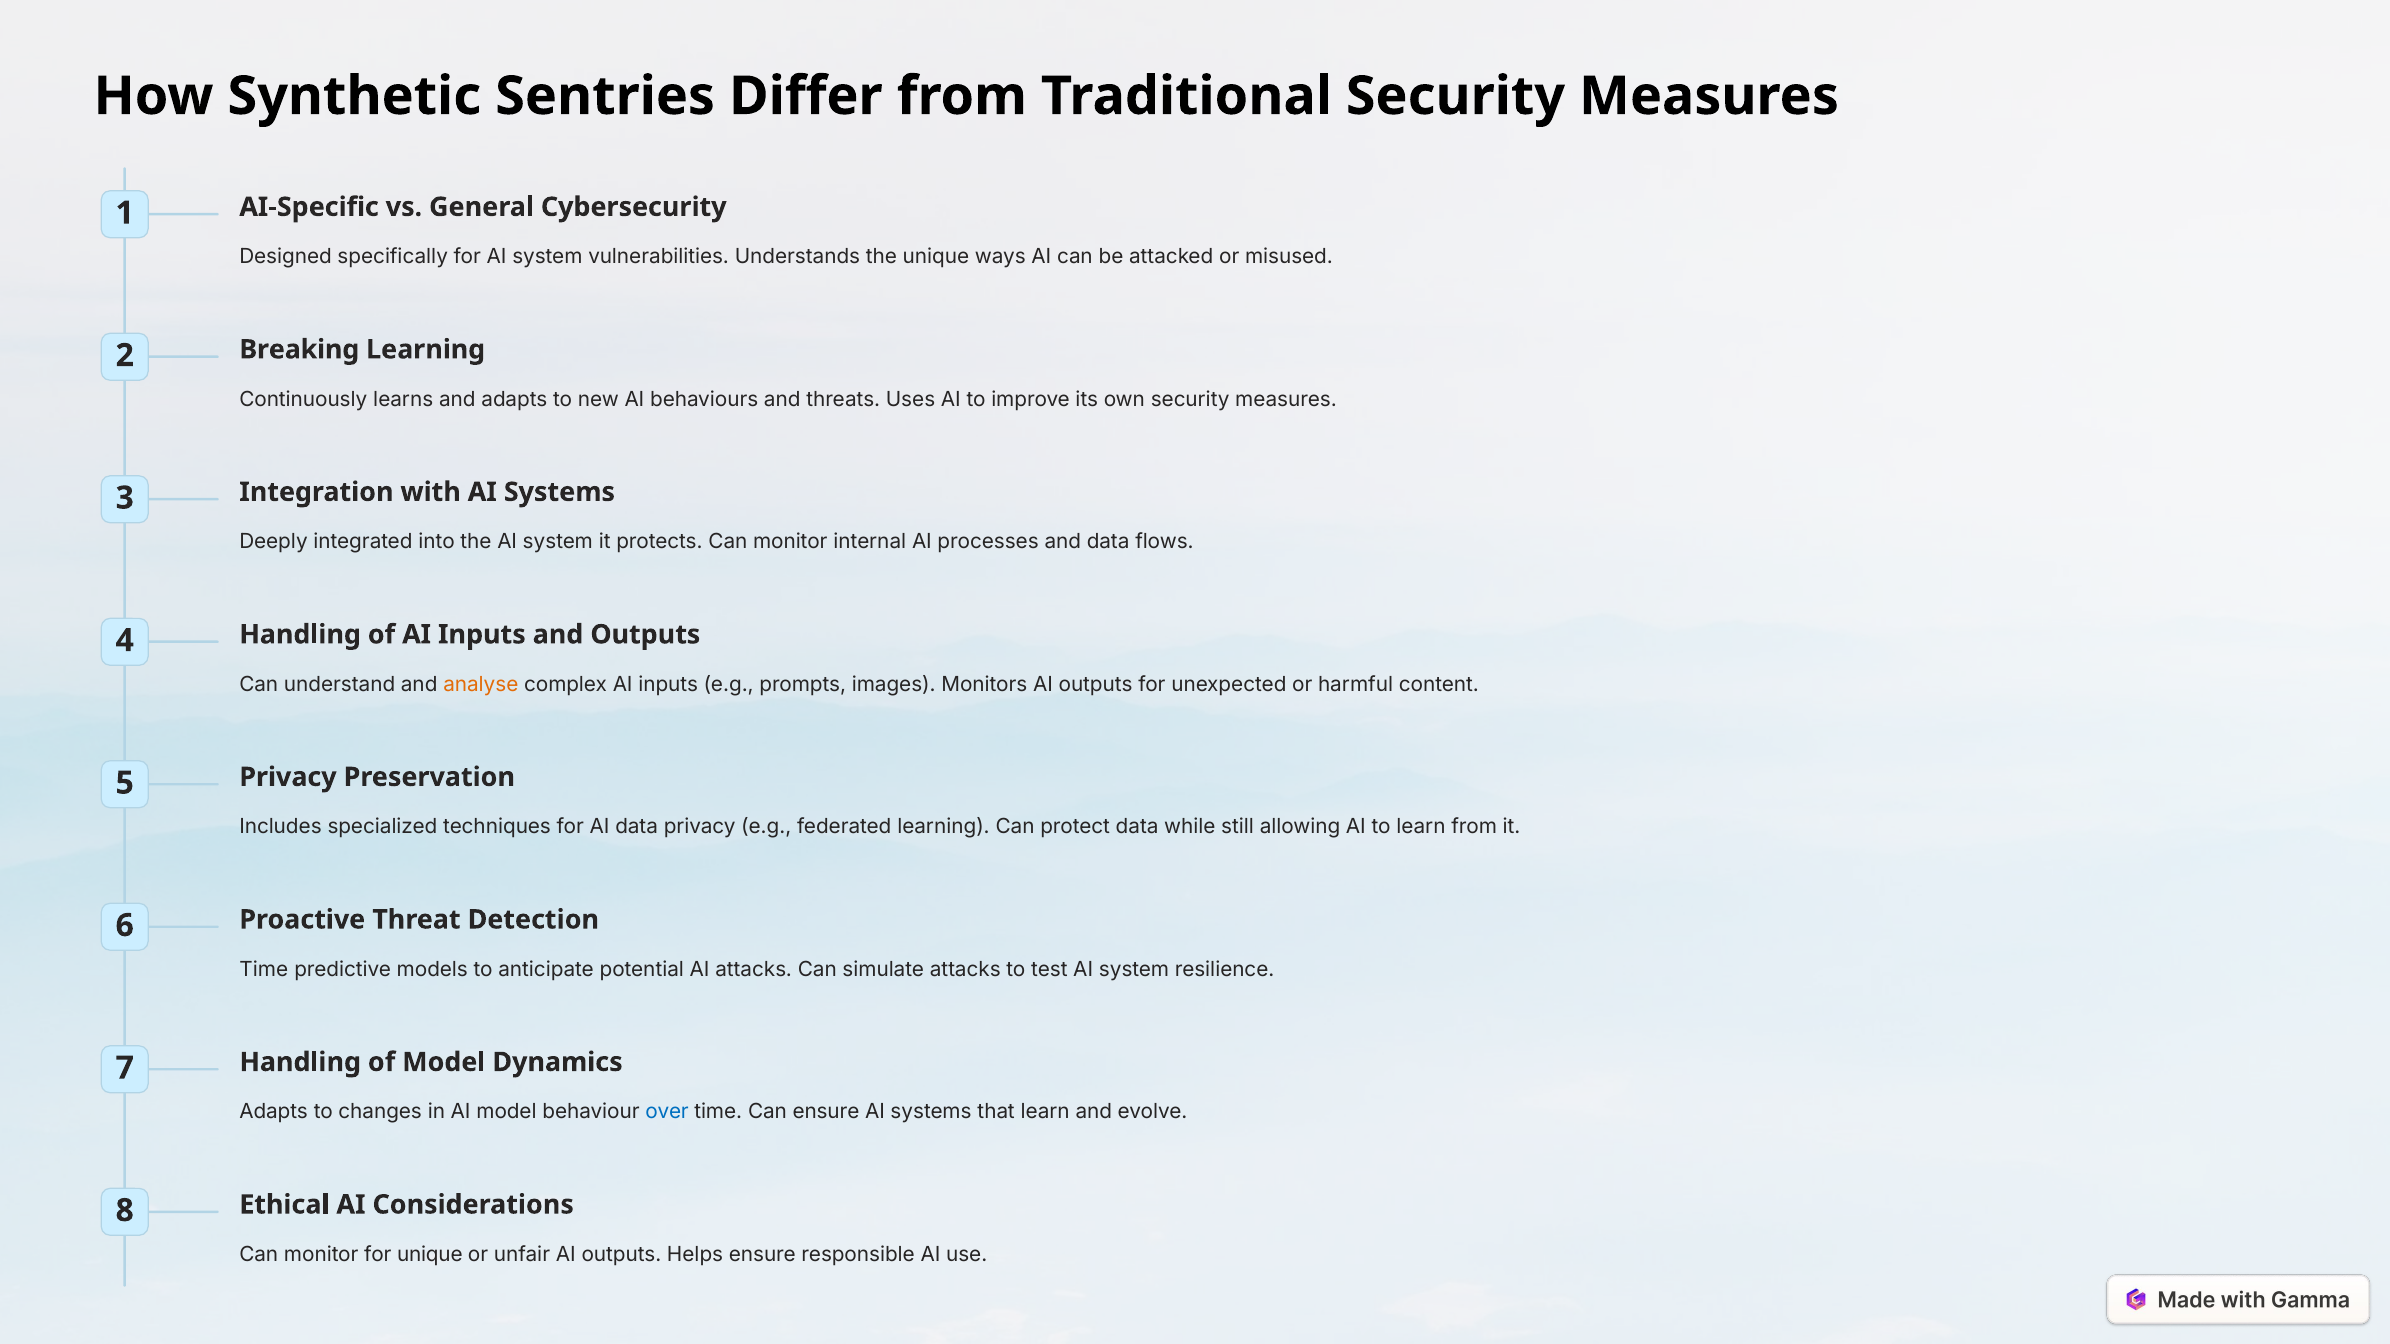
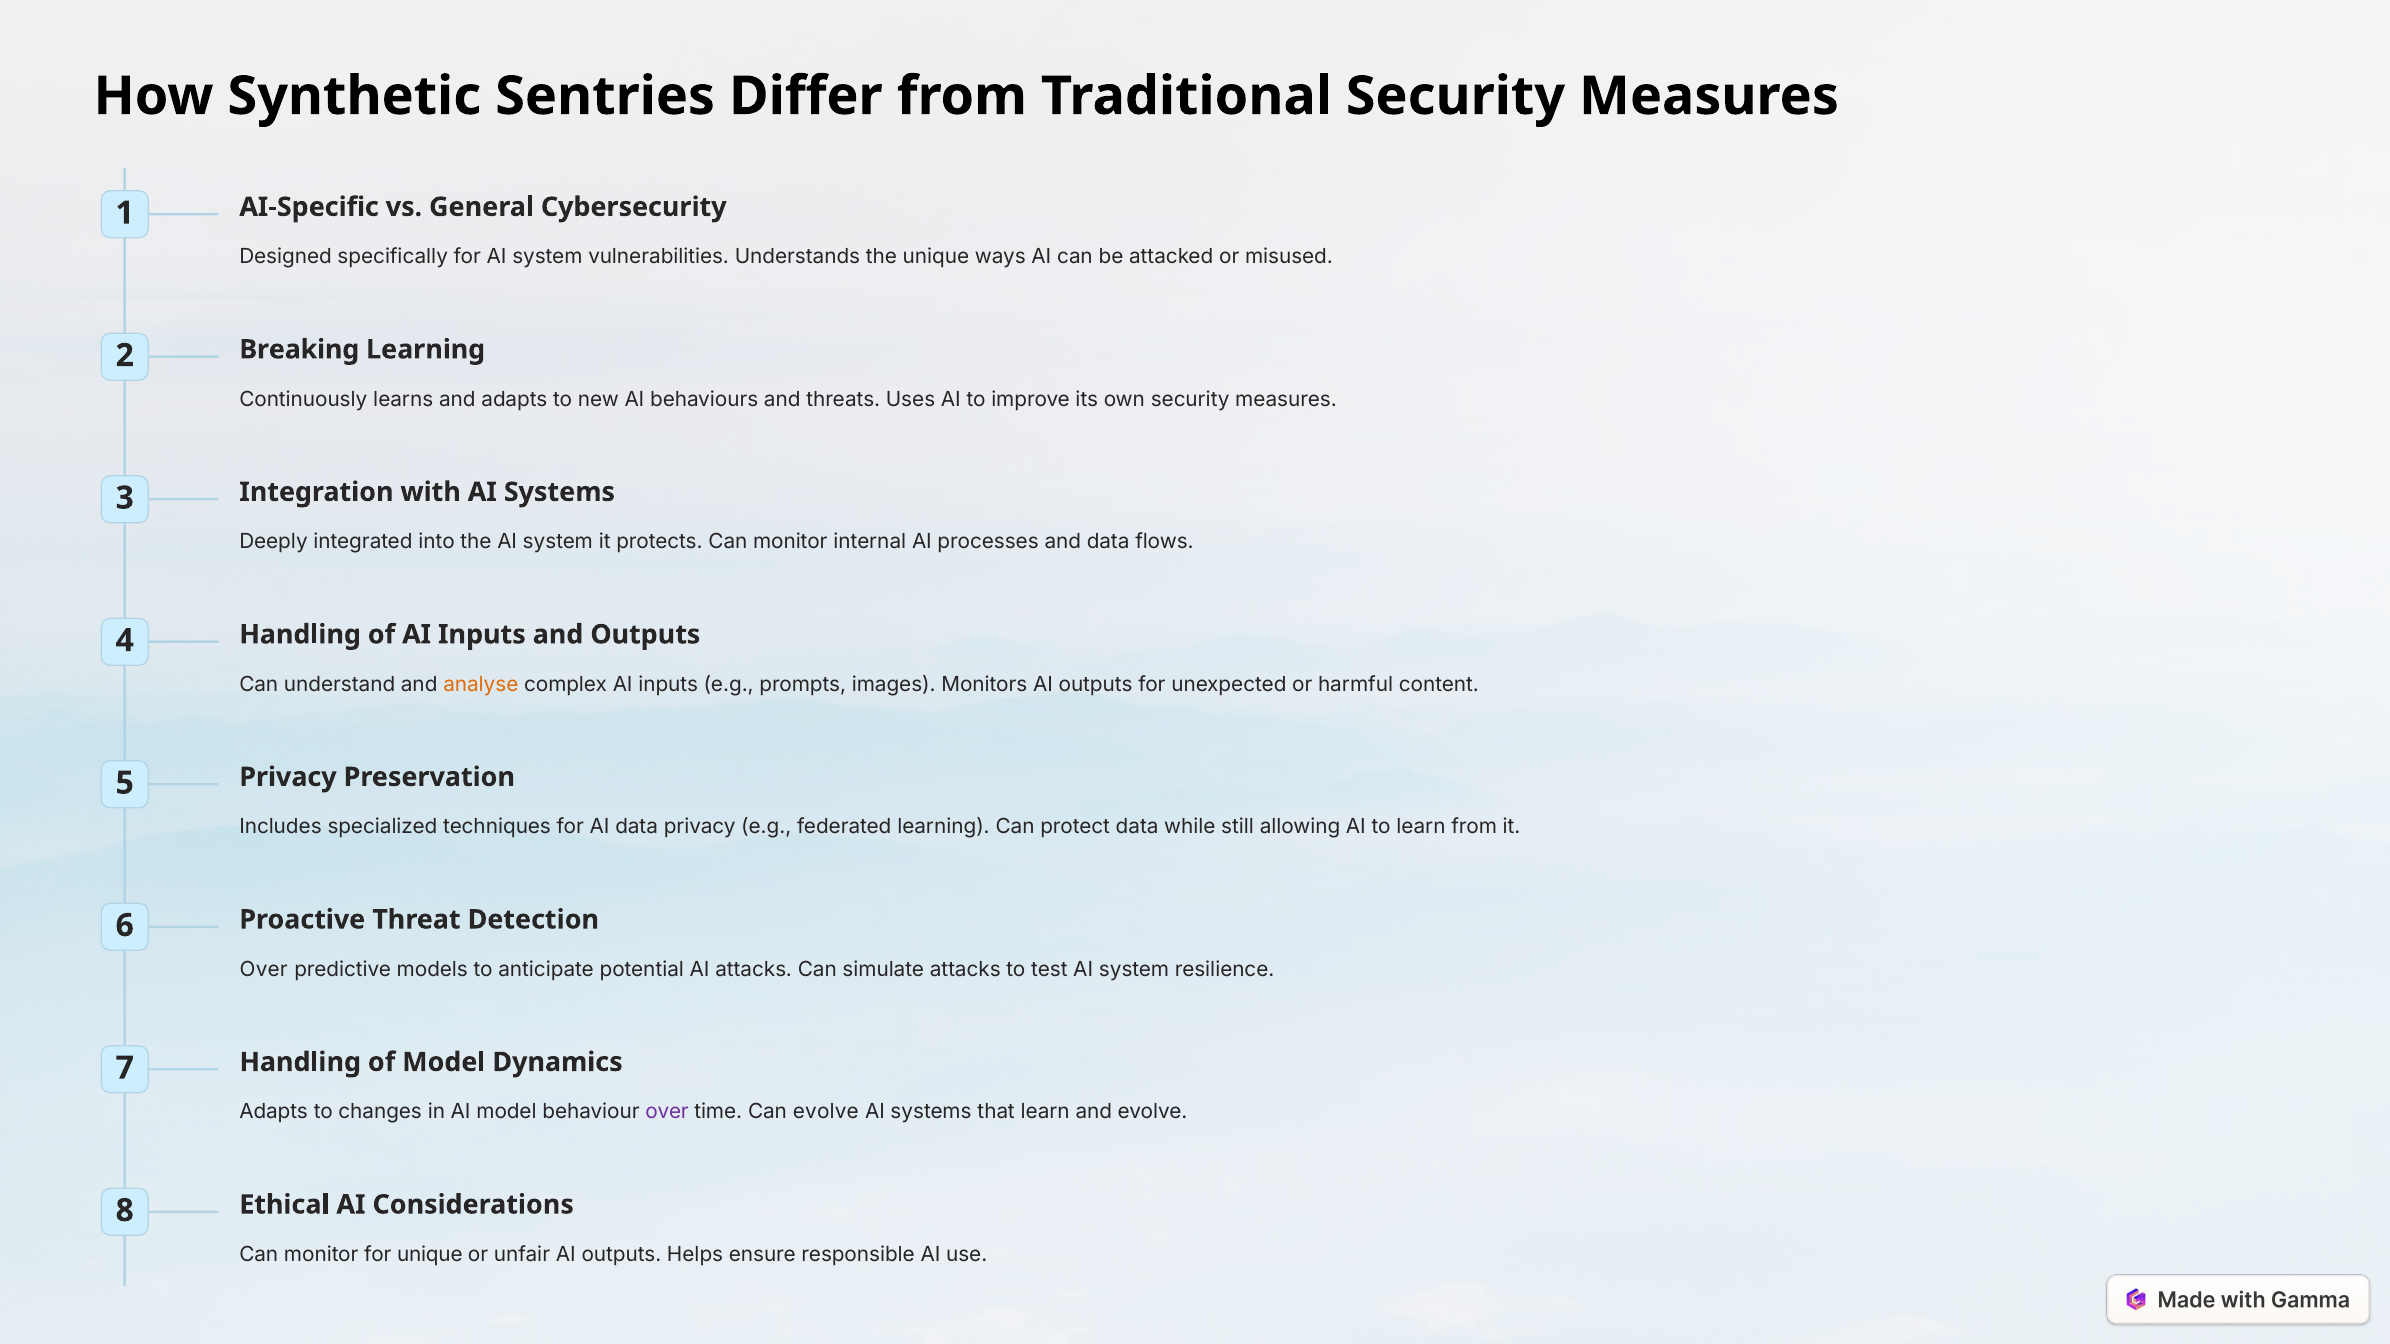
Time at (264, 970): Time -> Over
over at (667, 1112) colour: blue -> purple
Can ensure: ensure -> evolve
